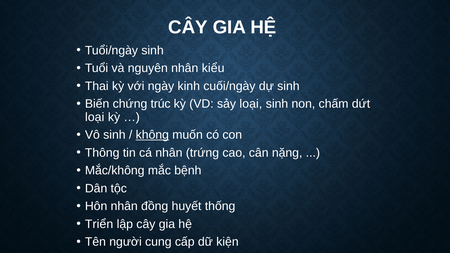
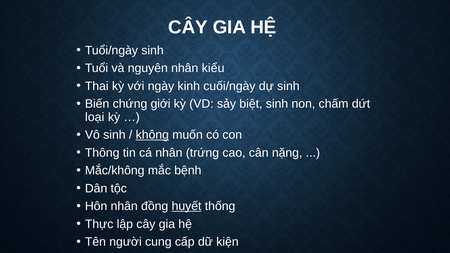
trúc: trúc -> giới
sảy loại: loại -> biệt
huyết underline: none -> present
Triển: Triển -> Thực
